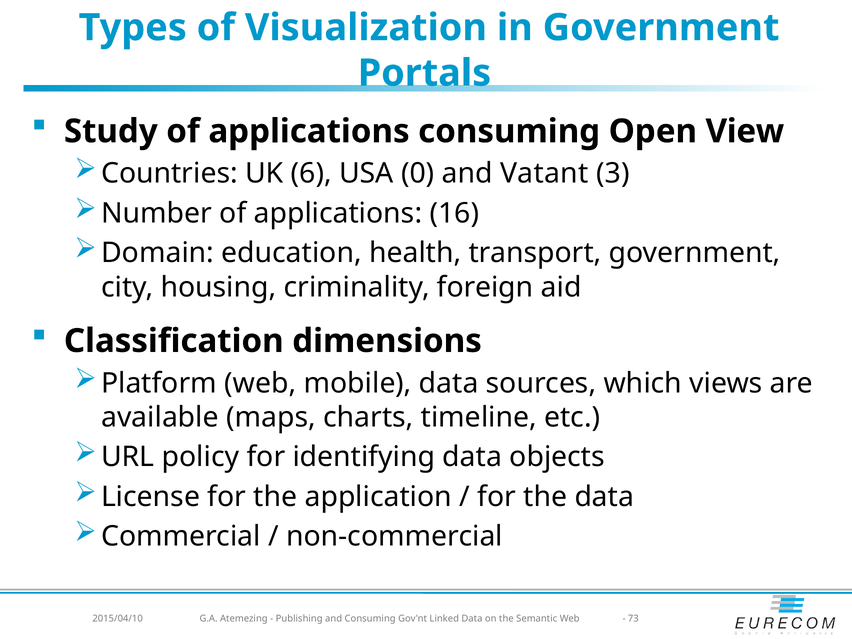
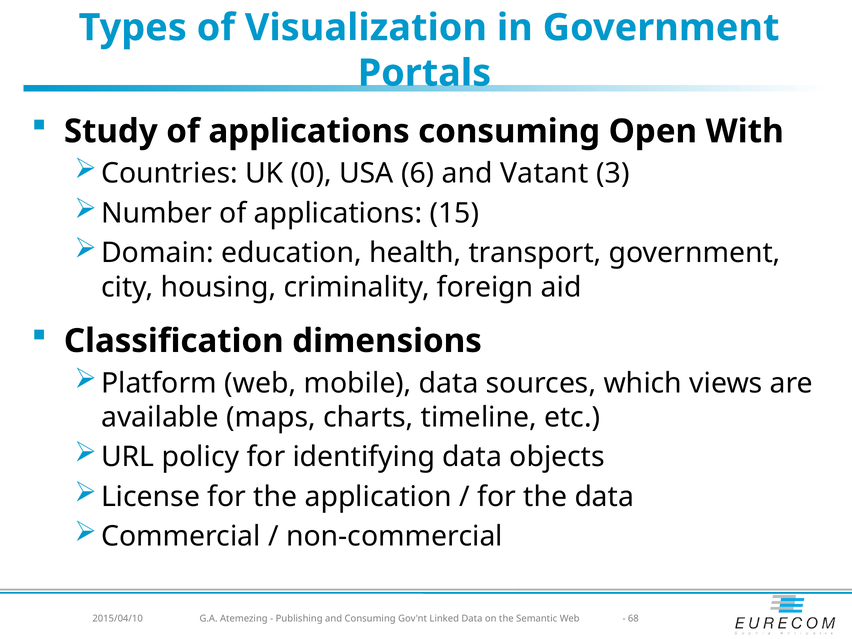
View: View -> With
6: 6 -> 0
0: 0 -> 6
16: 16 -> 15
73: 73 -> 68
